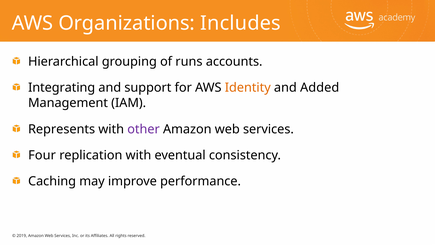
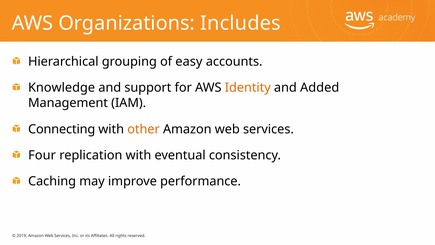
runs: runs -> easy
Integrating: Integrating -> Knowledge
Represents: Represents -> Connecting
other colour: purple -> orange
